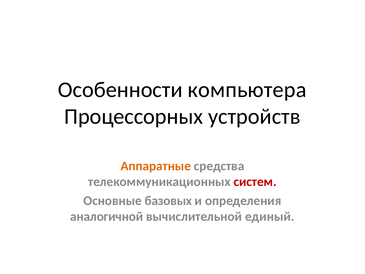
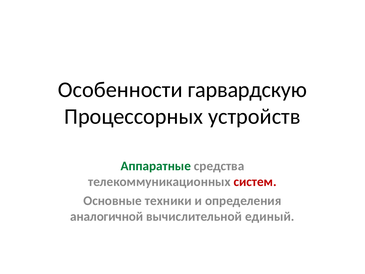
компьютера: компьютера -> гарвардскую
Аппаратные colour: orange -> green
базовых: базовых -> техники
